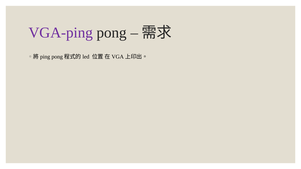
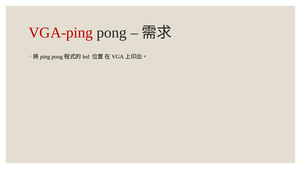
VGA-ping colour: purple -> red
